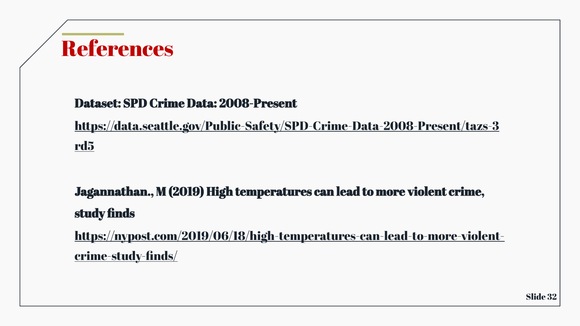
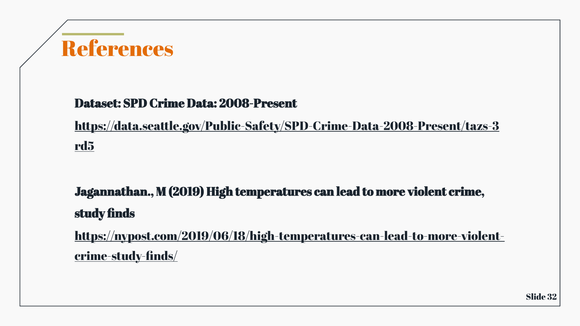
References colour: red -> orange
